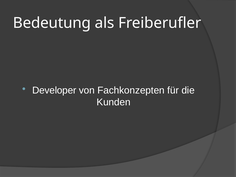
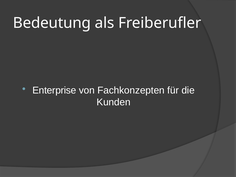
Developer: Developer -> Enterprise
